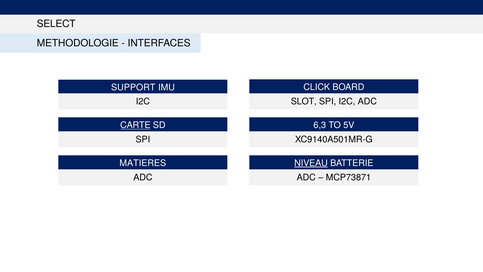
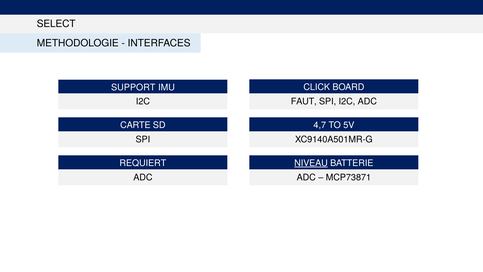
SLOT: SLOT -> FAUT
6,3: 6,3 -> 4,7
CARTE underline: present -> none
MATIERES: MATIERES -> REQUIERT
